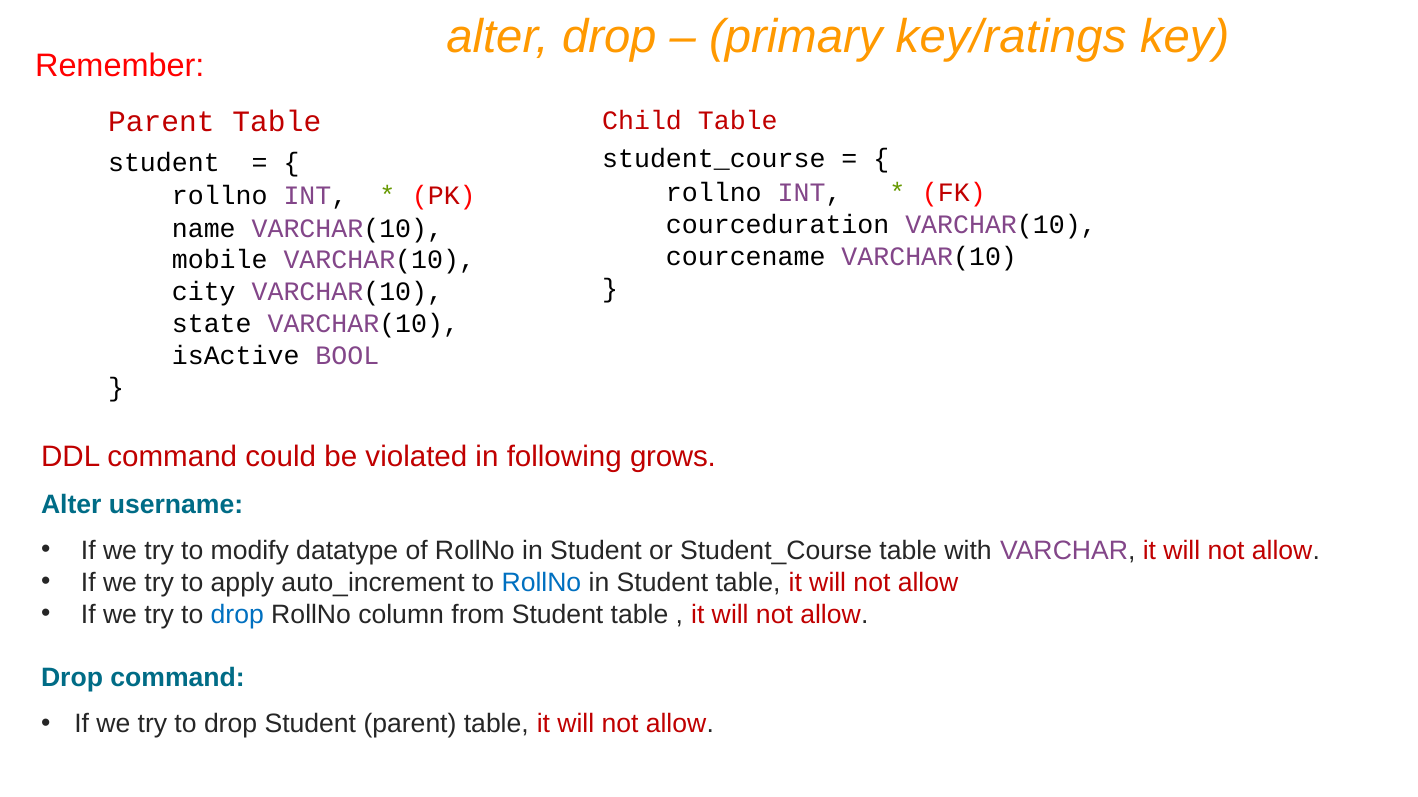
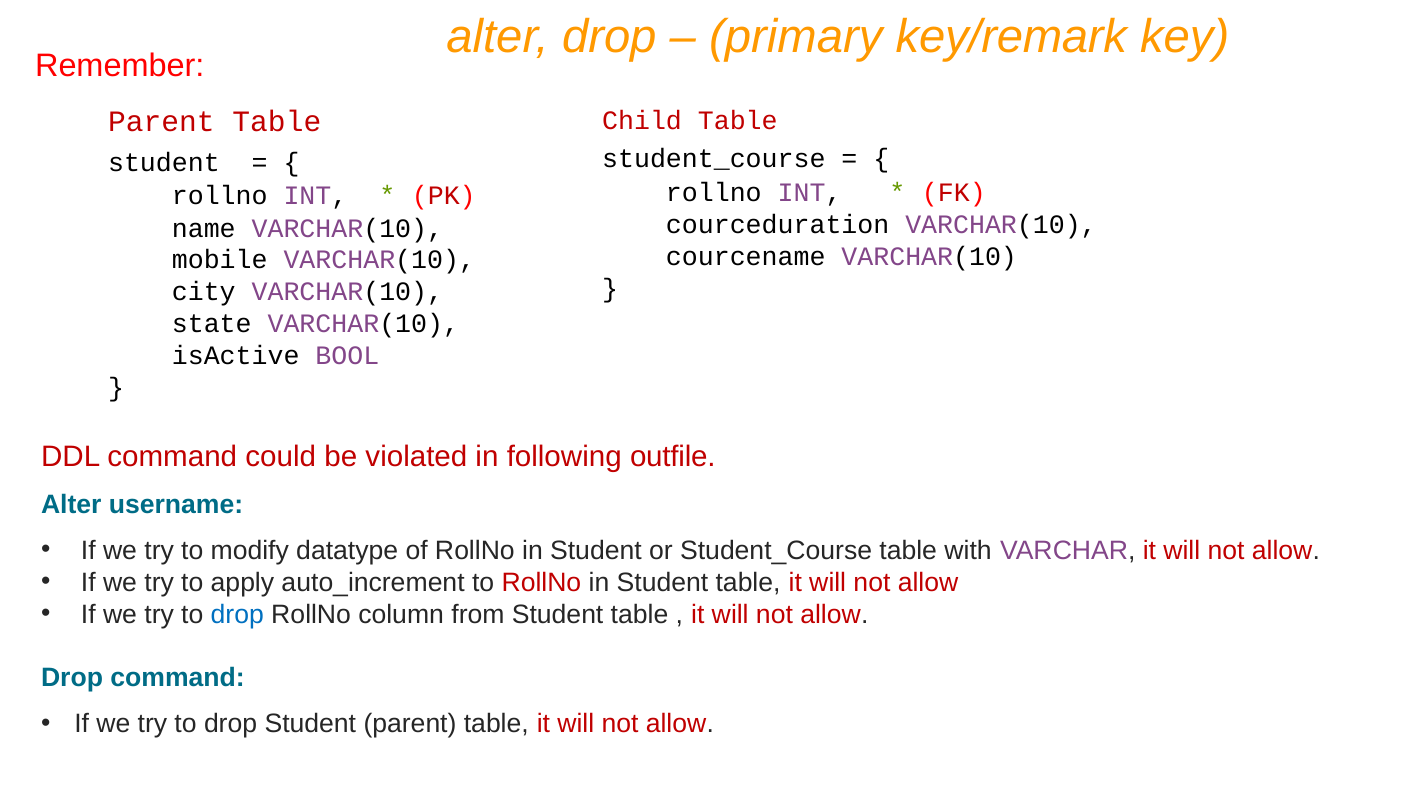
key/ratings: key/ratings -> key/remark
grows: grows -> outfile
RollNo at (541, 583) colour: blue -> red
